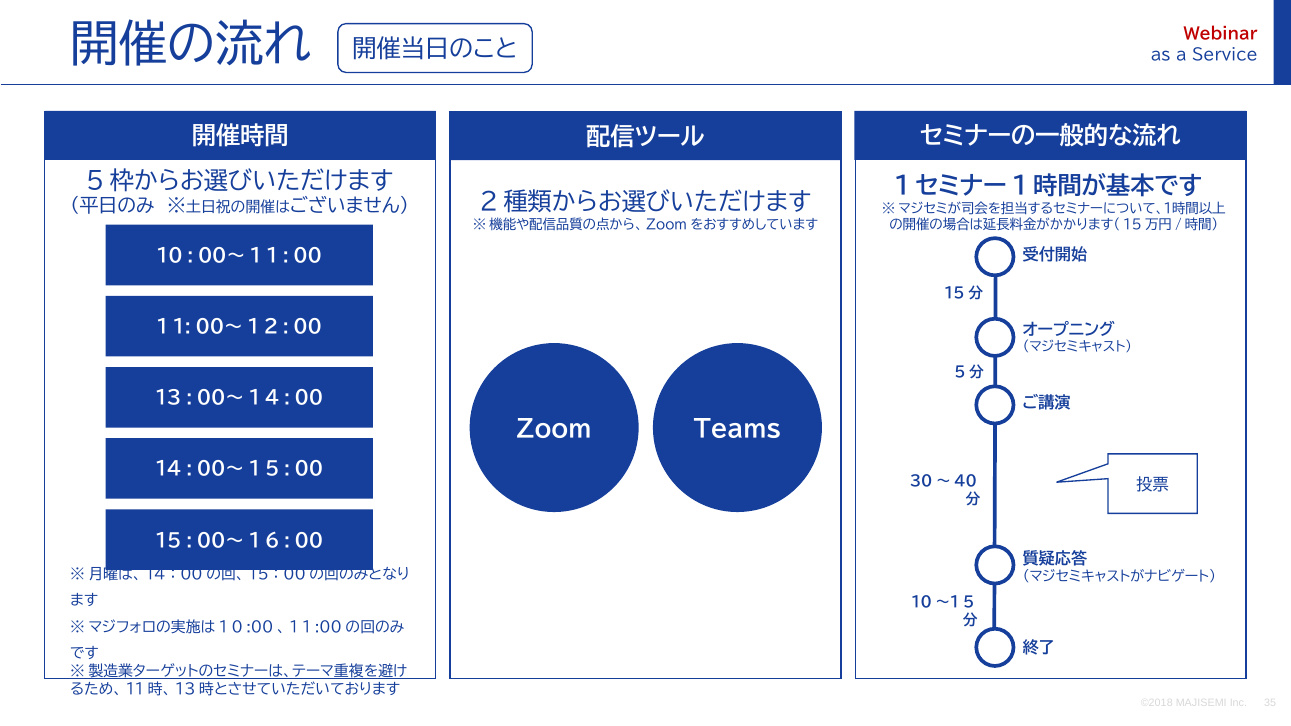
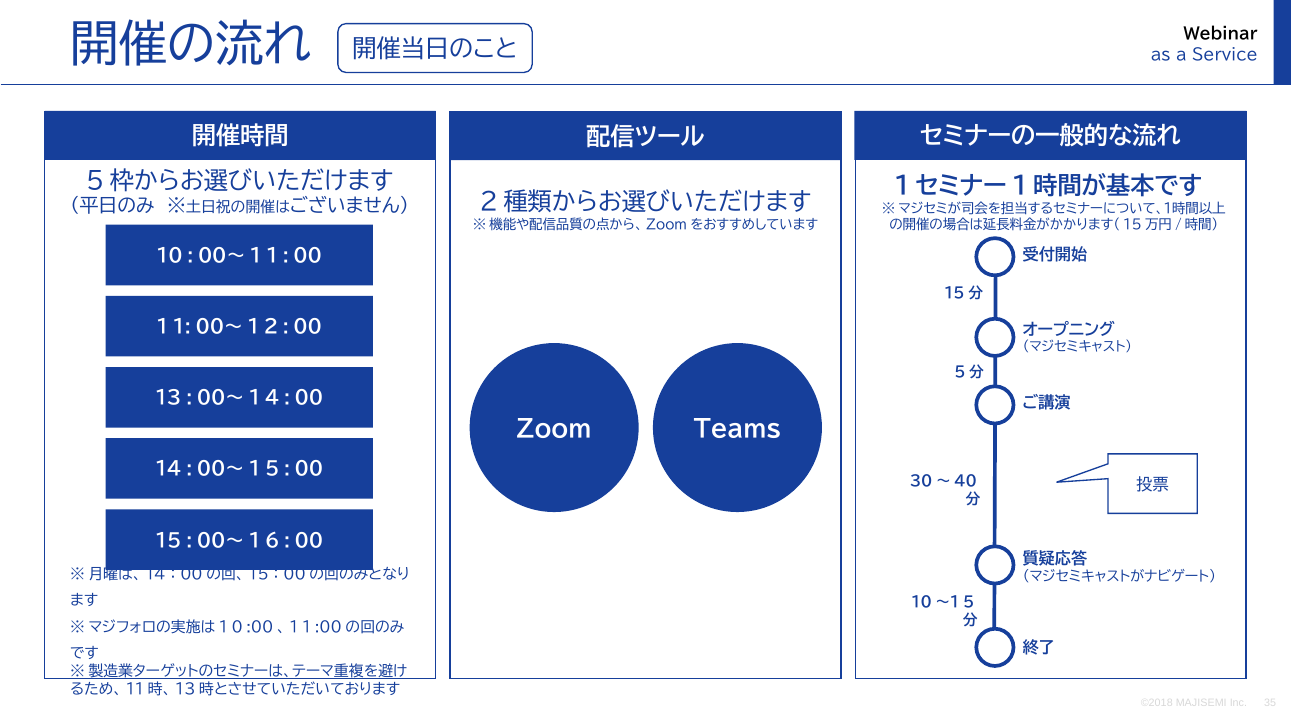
Webinar colour: red -> black
